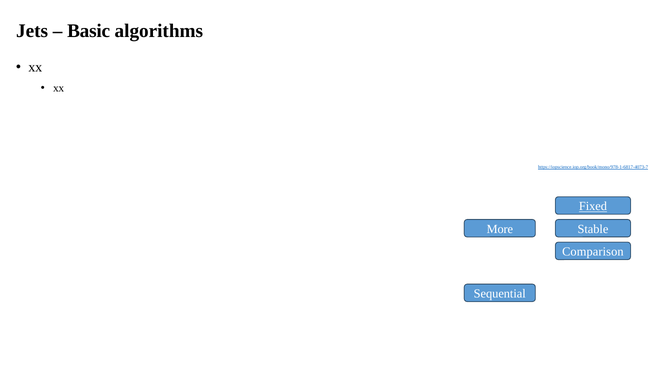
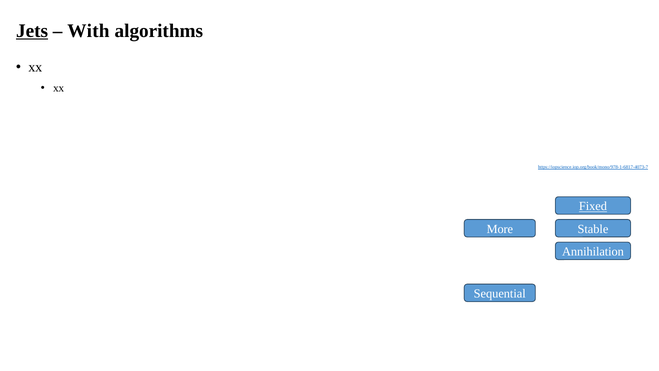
Jets underline: none -> present
Basic: Basic -> With
Comparison: Comparison -> Annihilation
